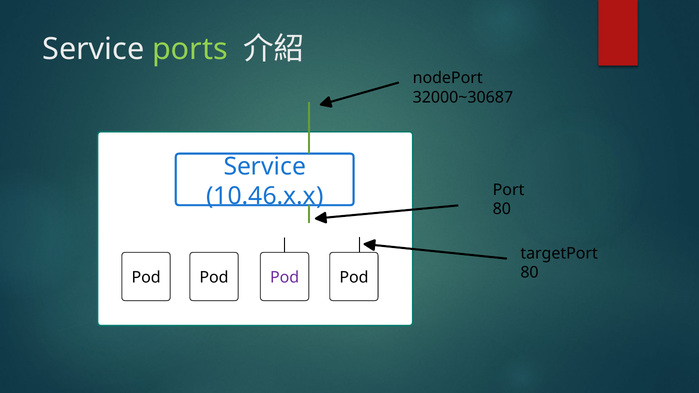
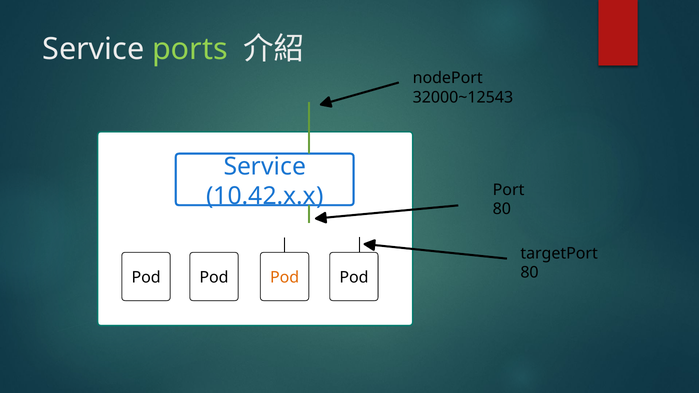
32000~30687: 32000~30687 -> 32000~12543
10.46.x.x: 10.46.x.x -> 10.42.x.x
Pod at (285, 278) colour: purple -> orange
